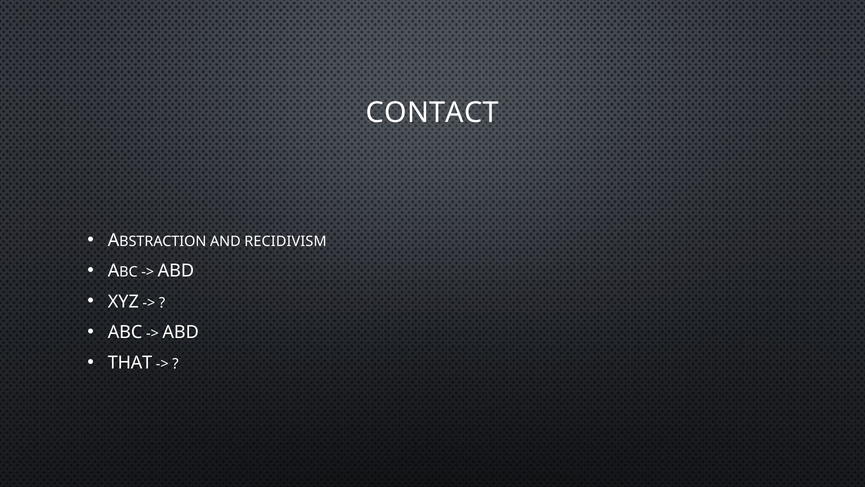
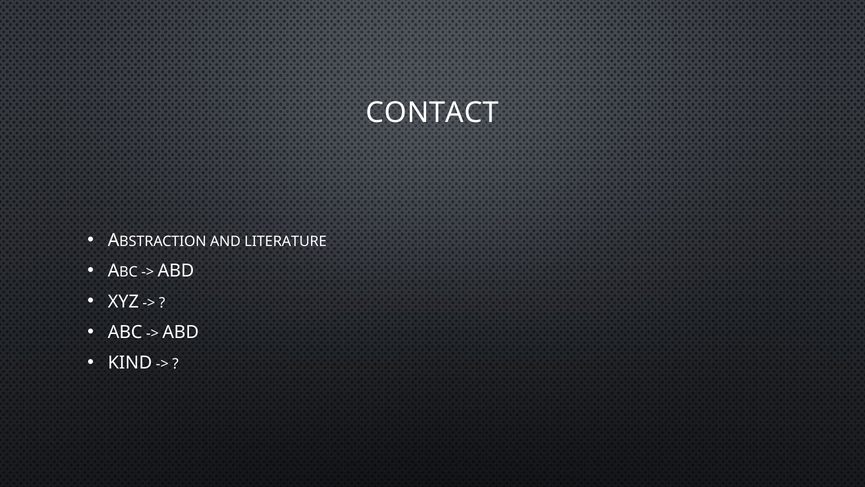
RECIDIVISM: RECIDIVISM -> LITERATURE
THAT: THAT -> KIND
